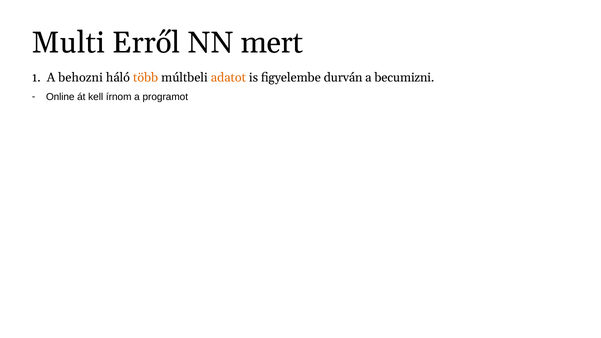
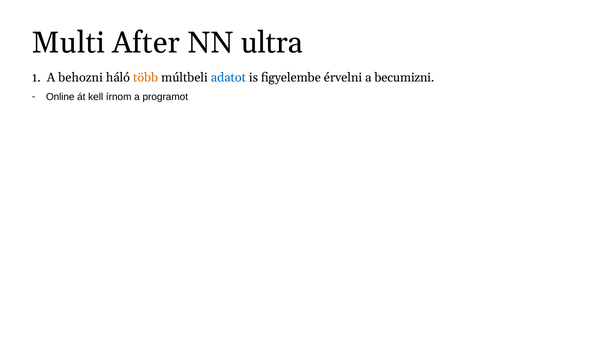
Erről: Erről -> After
mert: mert -> ultra
adatot colour: orange -> blue
durván: durván -> érvelni
